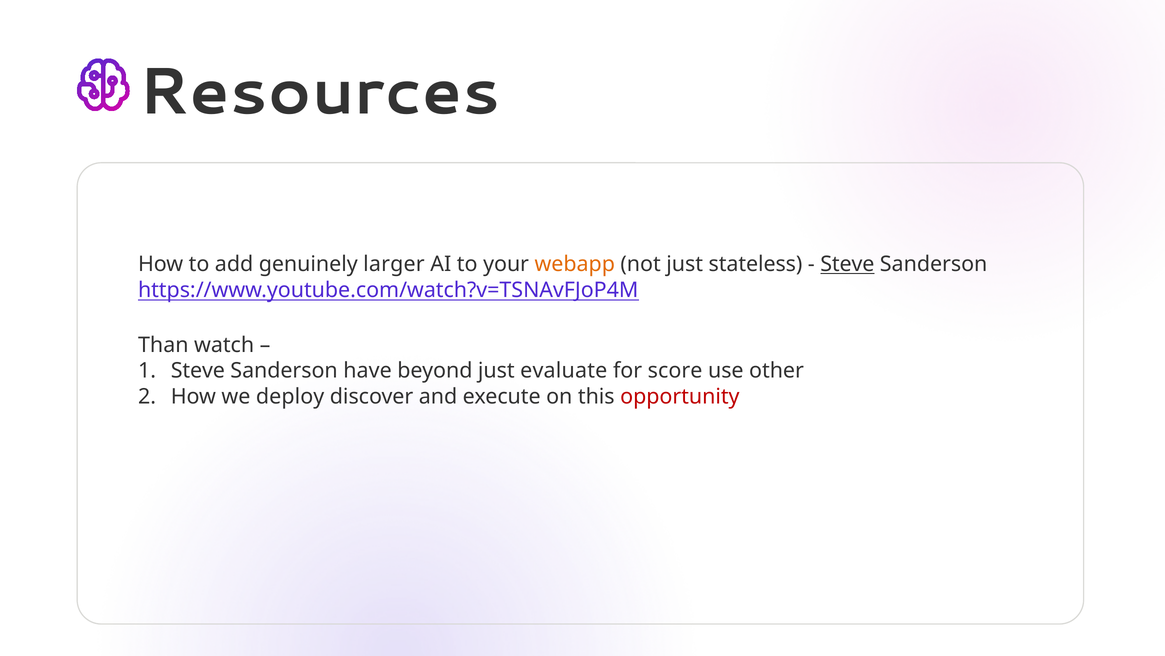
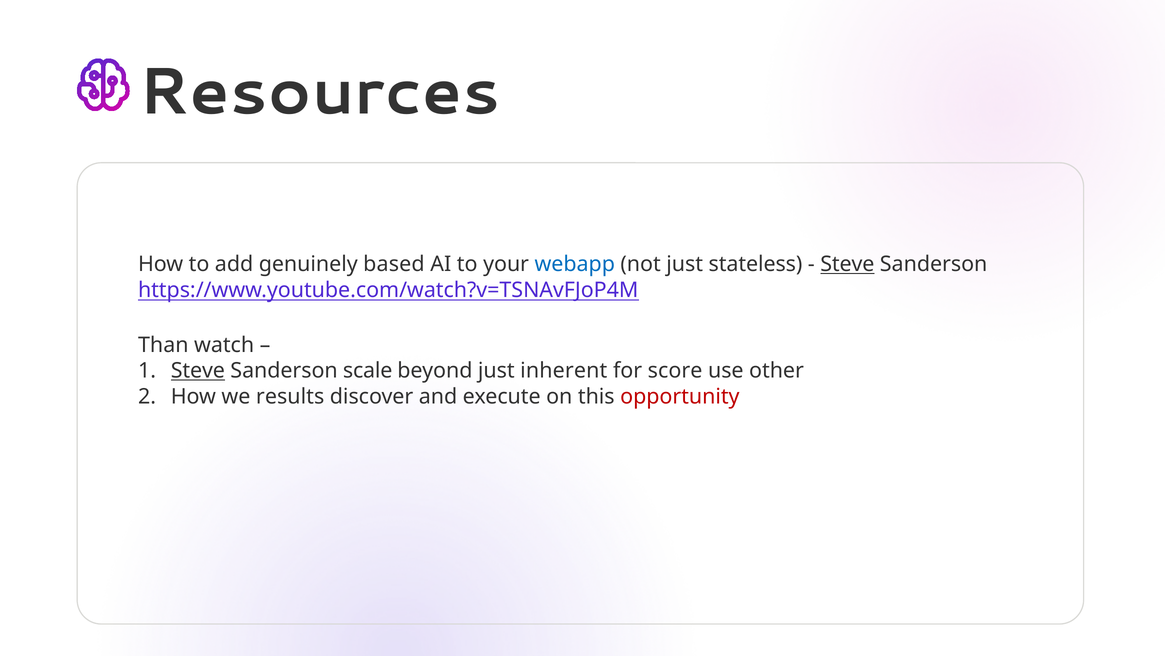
larger: larger -> based
webapp colour: orange -> blue
Steve at (198, 370) underline: none -> present
have: have -> scale
evaluate: evaluate -> inherent
deploy: deploy -> results
